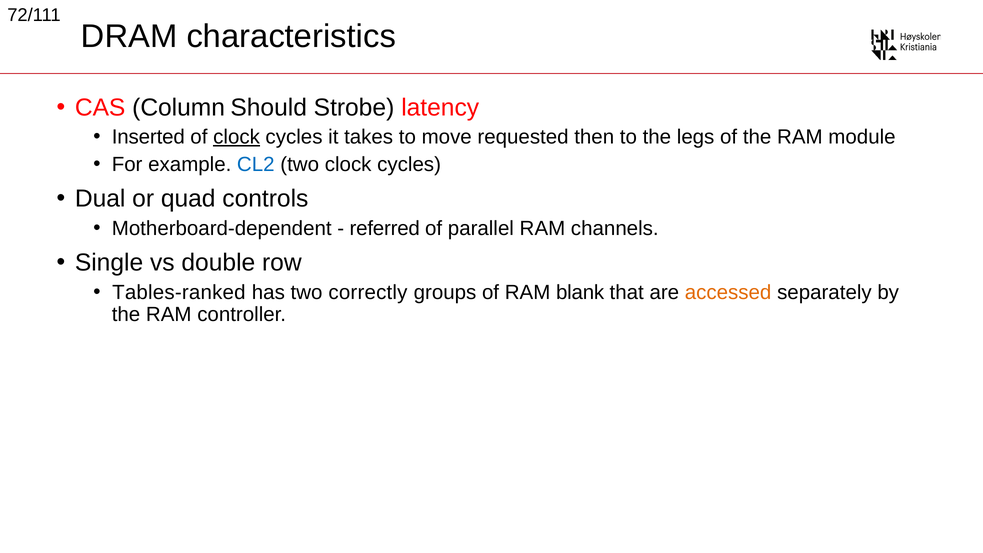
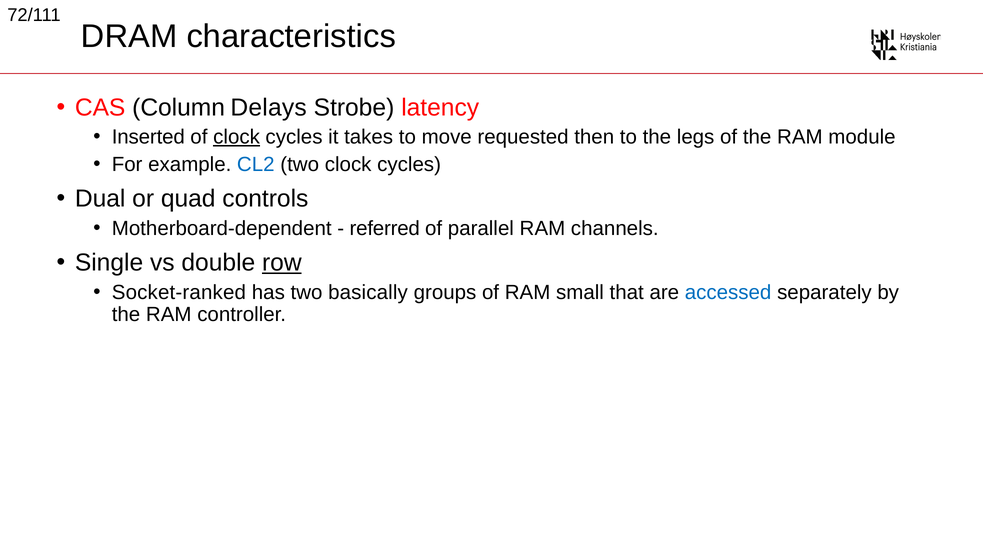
Should: Should -> Delays
row underline: none -> present
Tables-ranked: Tables-ranked -> Socket-ranked
correctly: correctly -> basically
blank: blank -> small
accessed colour: orange -> blue
